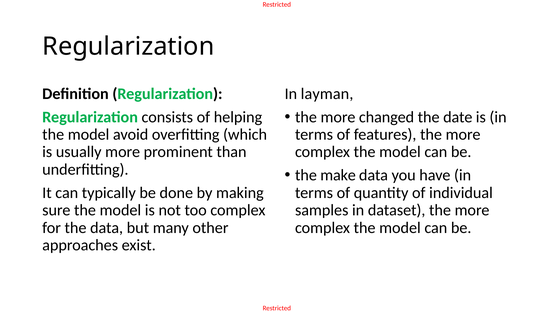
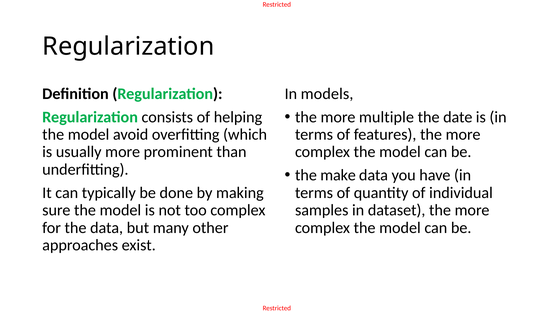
layman: layman -> models
changed: changed -> multiple
